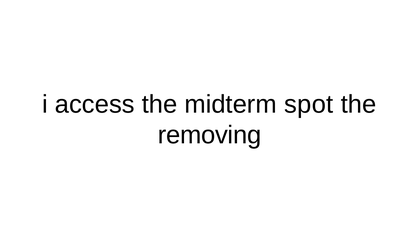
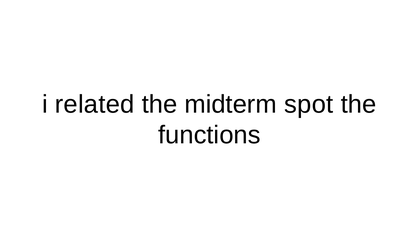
access: access -> related
removing: removing -> functions
